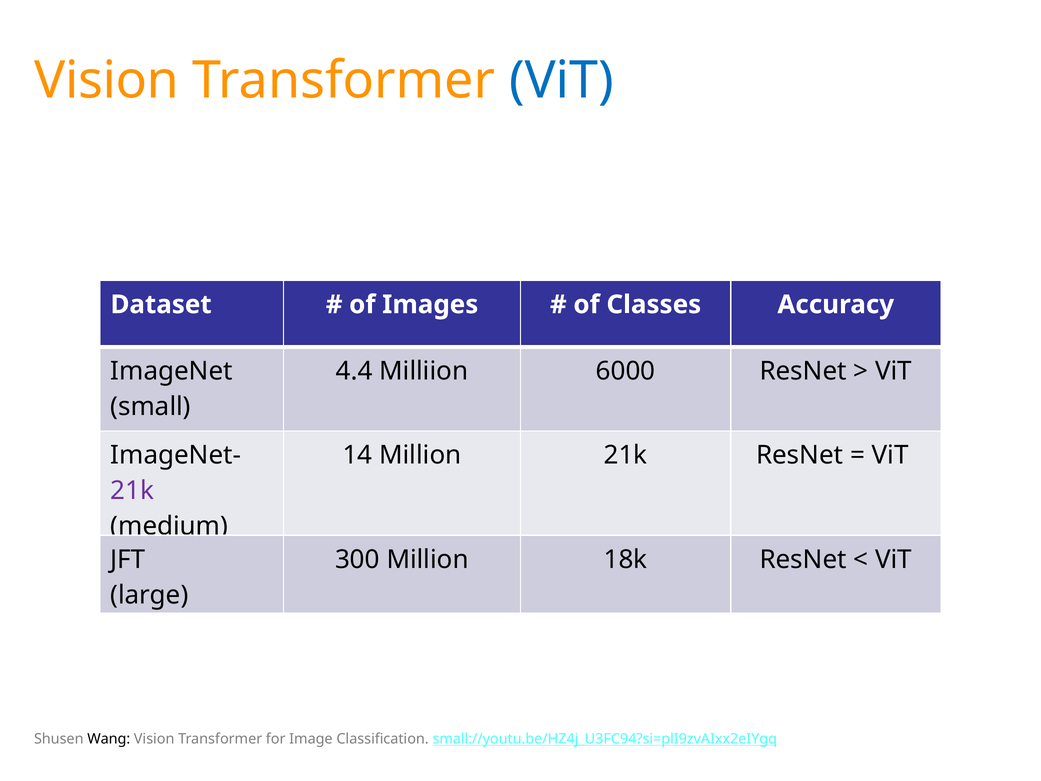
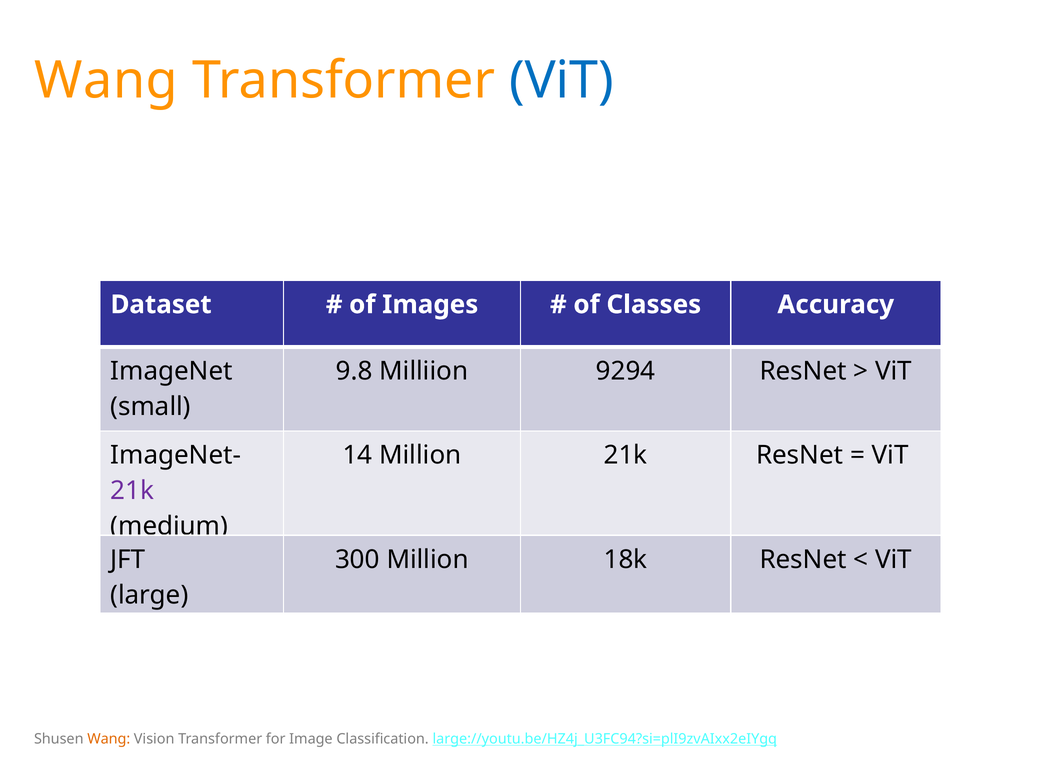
Vision at (107, 81): Vision -> Wang
4.4: 4.4 -> 9.8
6000: 6000 -> 9294
Wang at (109, 739) colour: black -> orange
small://youtu.be/HZ4j_U3FC94?si=plI9zvAIxx2eIYgq: small://youtu.be/HZ4j_U3FC94?si=plI9zvAIxx2eIYgq -> large://youtu.be/HZ4j_U3FC94?si=plI9zvAIxx2eIYgq
